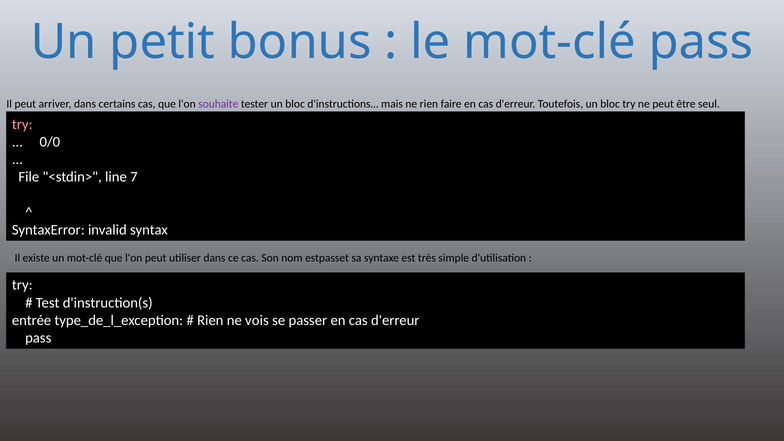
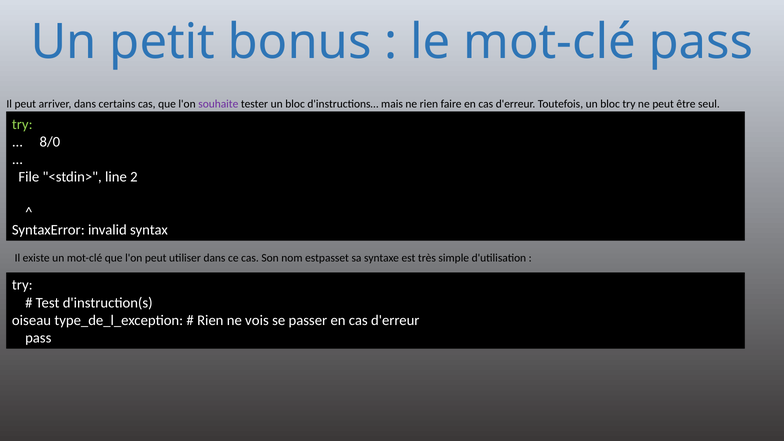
try at (22, 124) colour: pink -> light green
0/0: 0/0 -> 8/0
7: 7 -> 2
entrée: entrée -> oiseau
